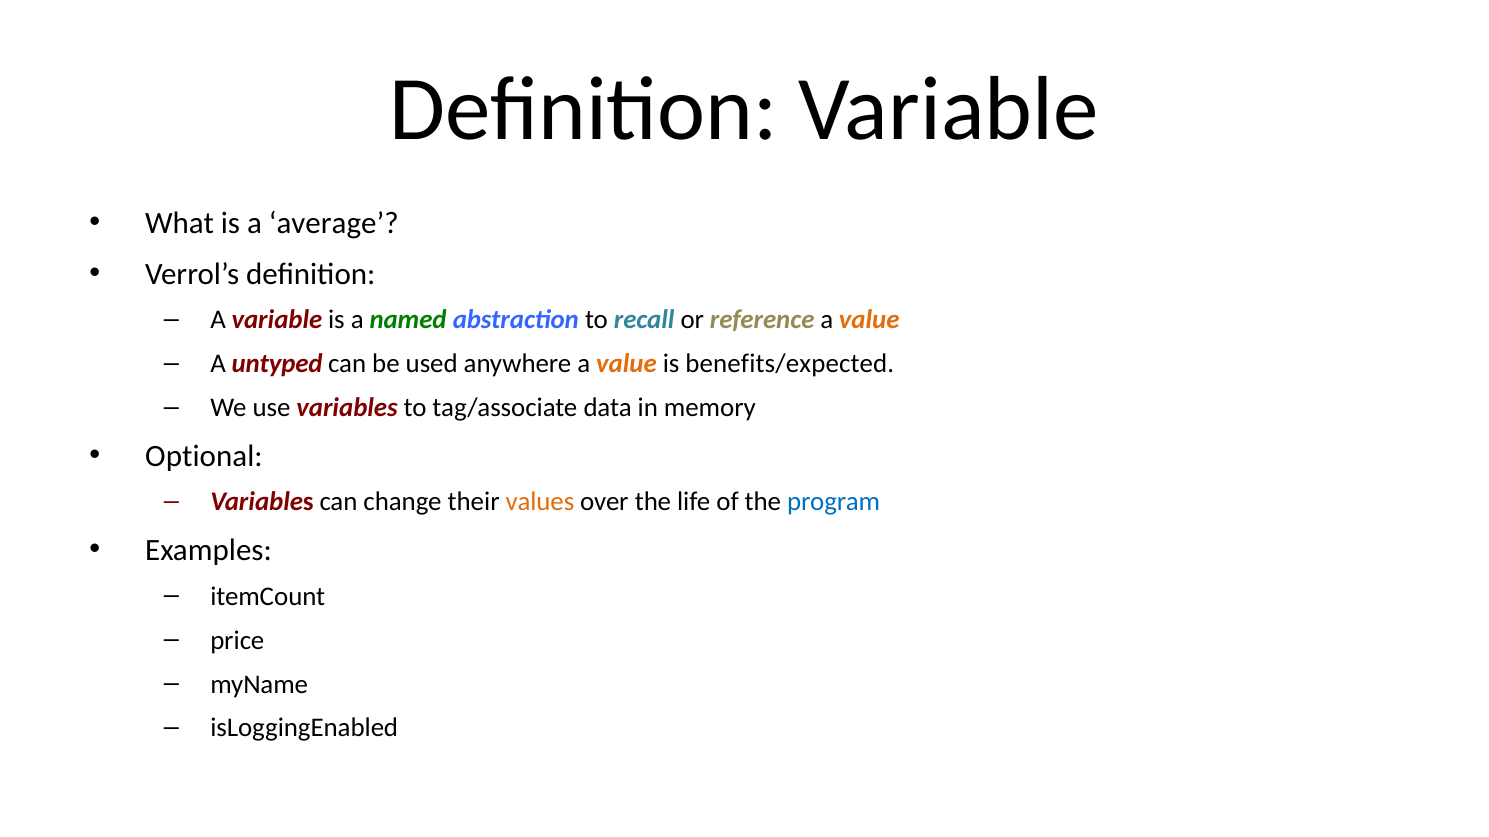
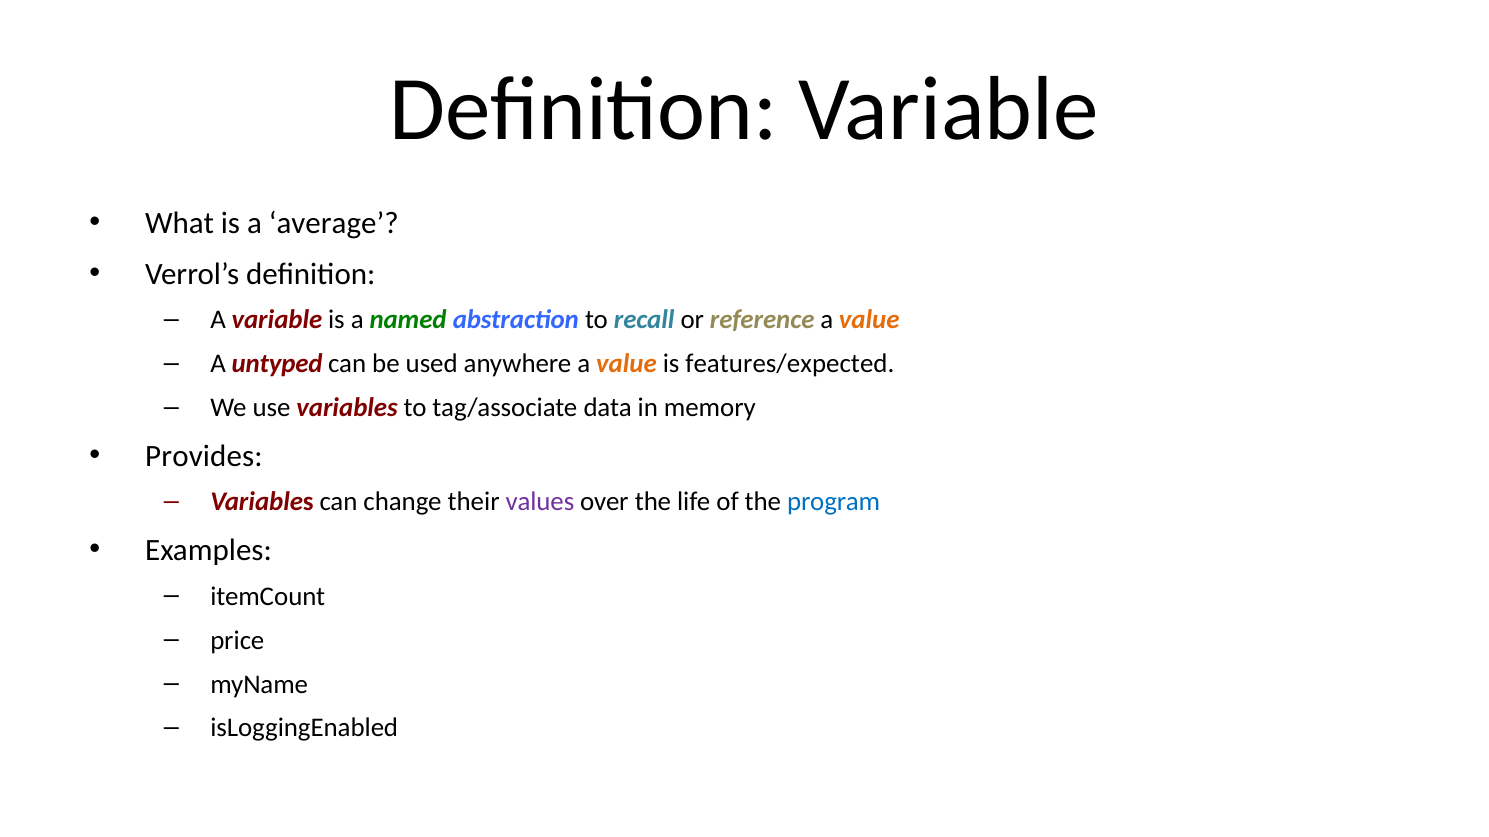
benefits/expected: benefits/expected -> features/expected
Optional: Optional -> Provides
values colour: orange -> purple
